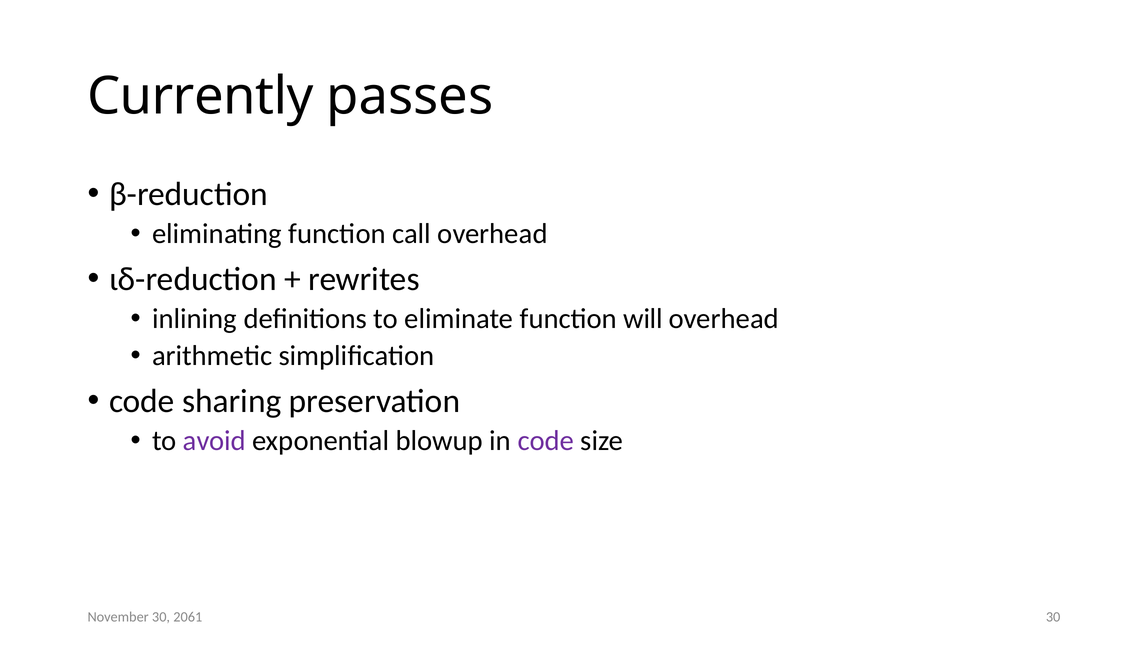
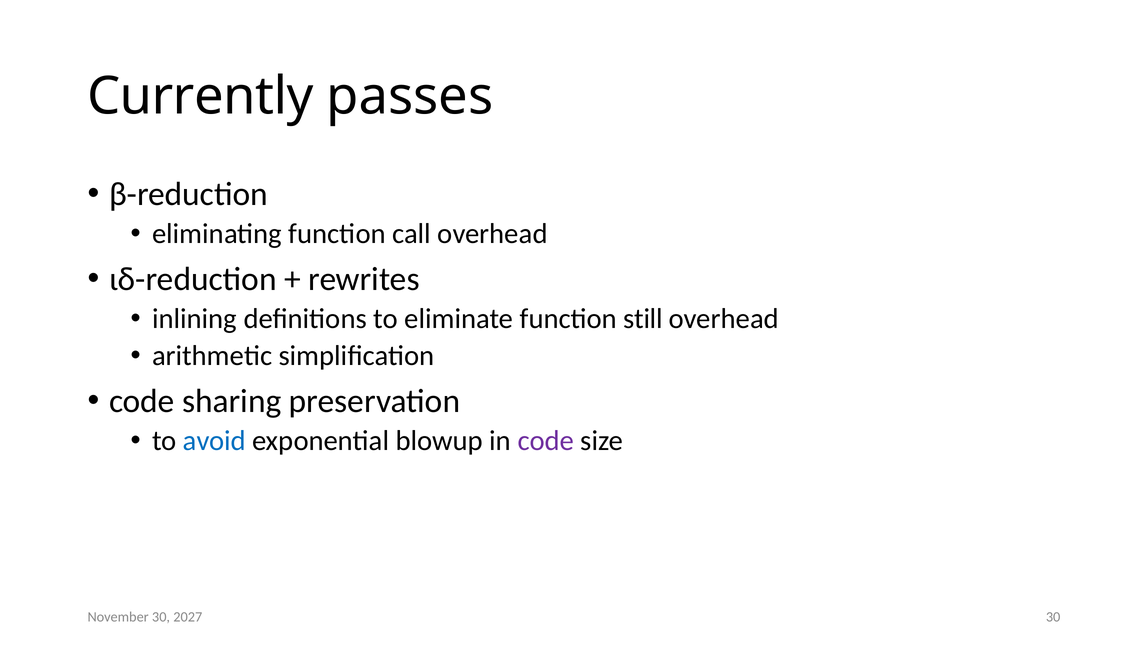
will: will -> still
avoid colour: purple -> blue
2061: 2061 -> 2027
